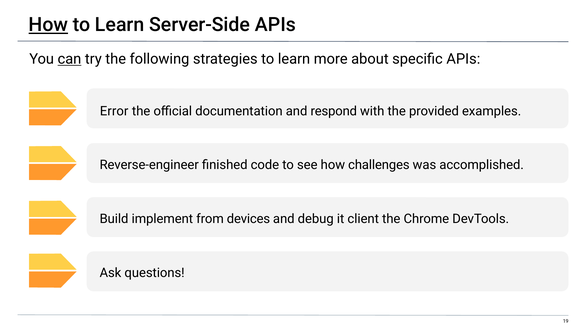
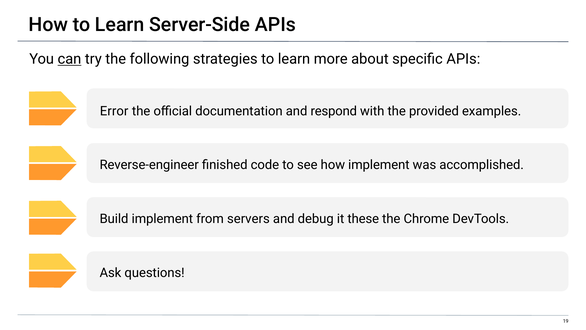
How at (48, 25) underline: present -> none
how challenges: challenges -> implement
devices: devices -> servers
client: client -> these
